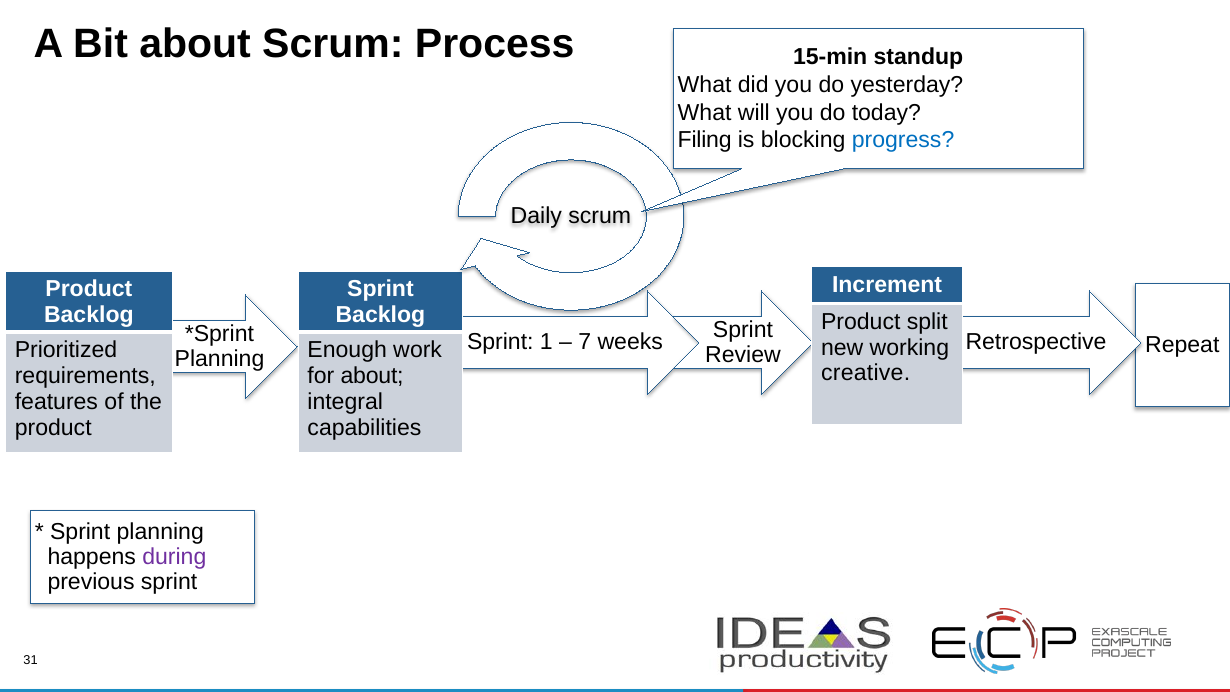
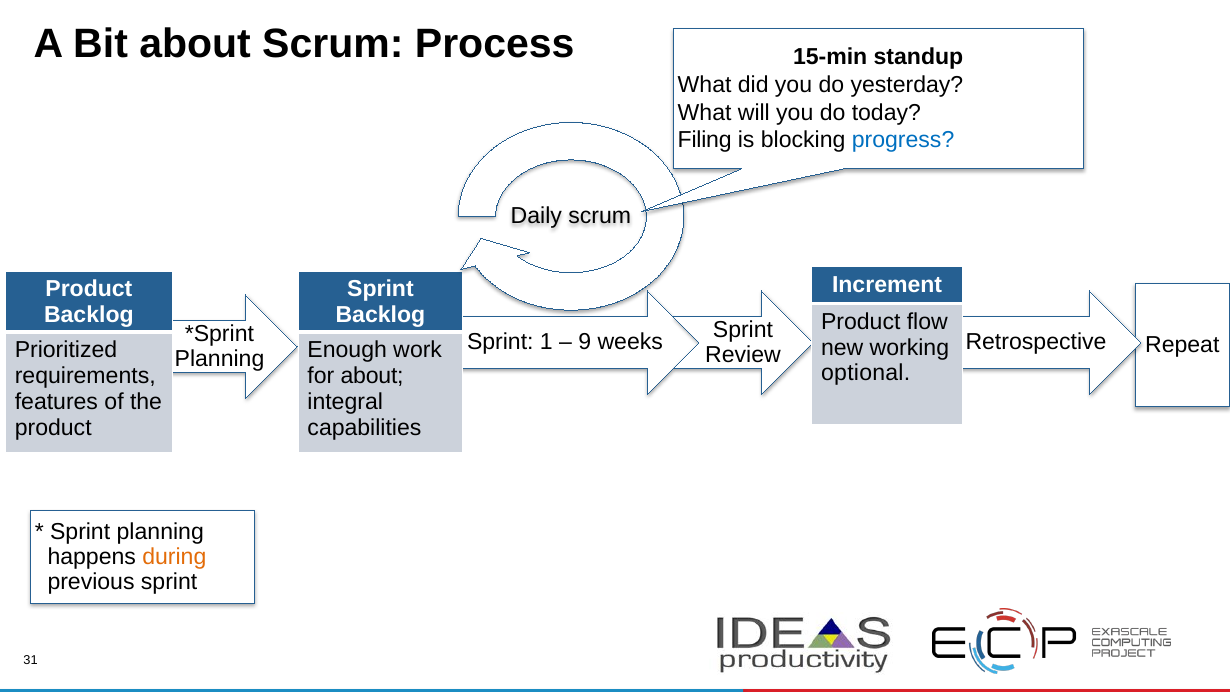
split: split -> flow
7: 7 -> 9
creative: creative -> optional
during colour: purple -> orange
